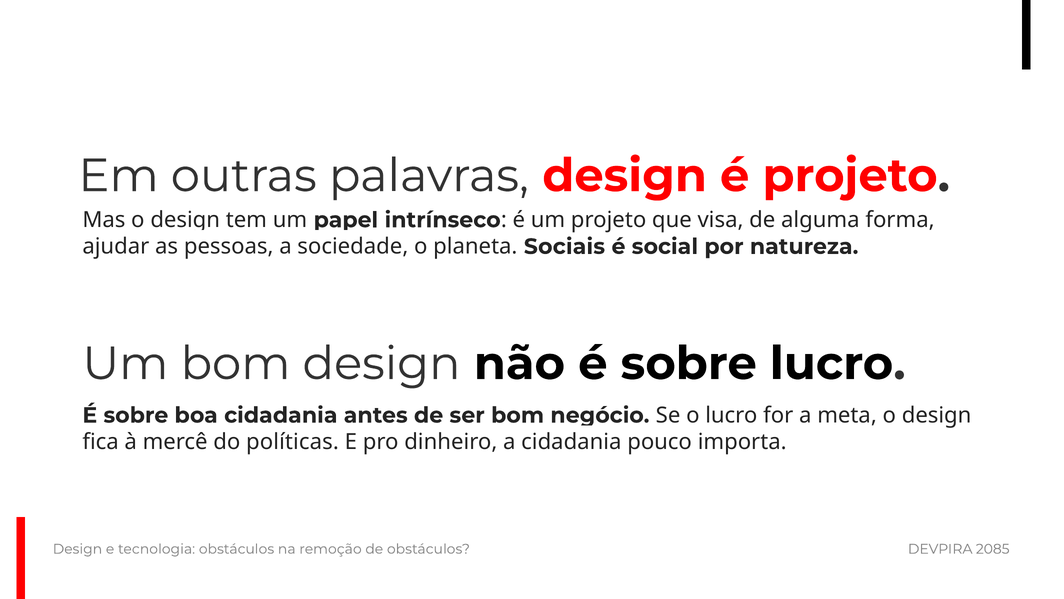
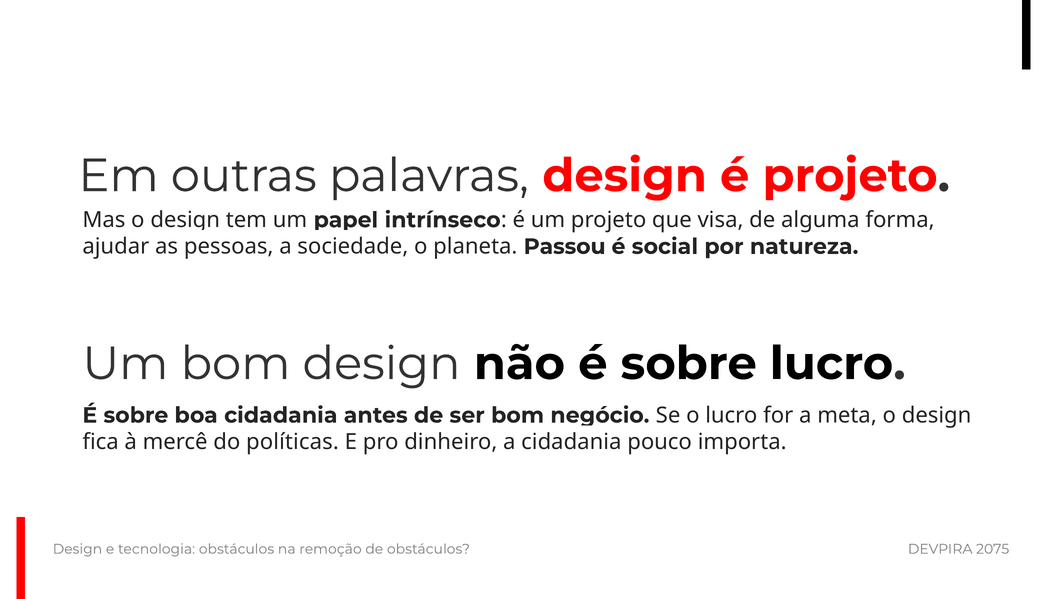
Sociais: Sociais -> Passou
2085: 2085 -> 2075
